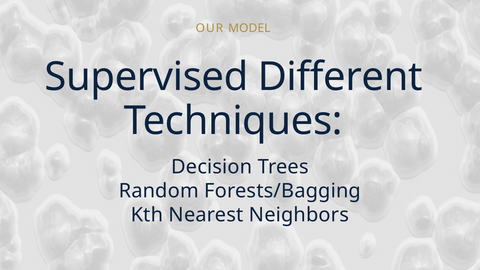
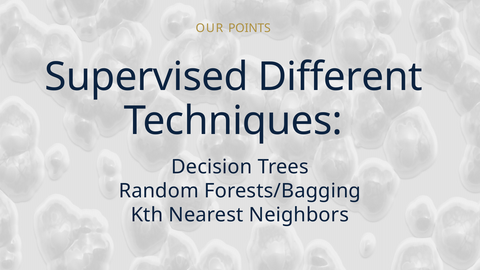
MODEL: MODEL -> POINTS
